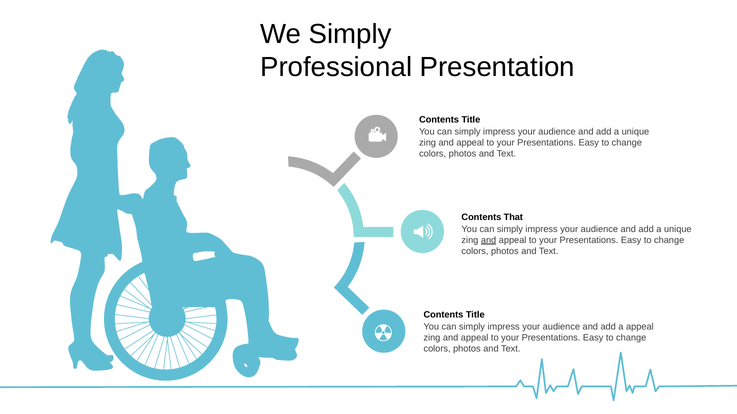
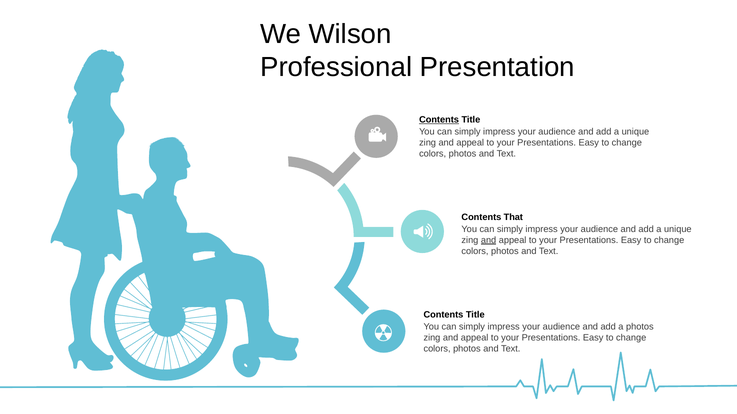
We Simply: Simply -> Wilson
Contents at (439, 120) underline: none -> present
a appeal: appeal -> photos
